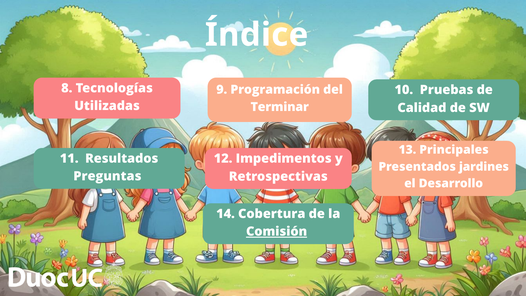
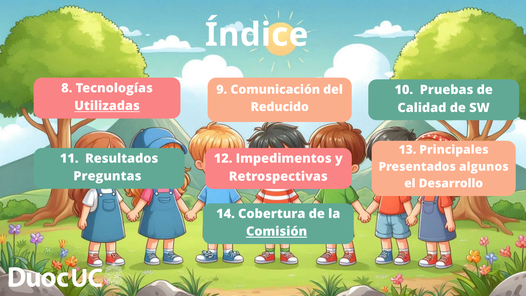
Programación: Programación -> Comunicación
Utilizadas underline: none -> present
Terminar: Terminar -> Reducido
jardines: jardines -> algunos
